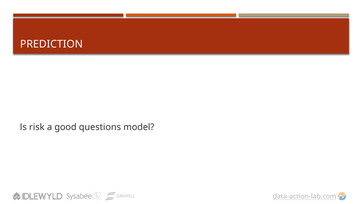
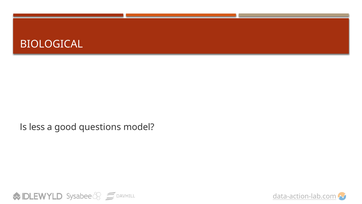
PREDICTION: PREDICTION -> BIOLOGICAL
risk: risk -> less
